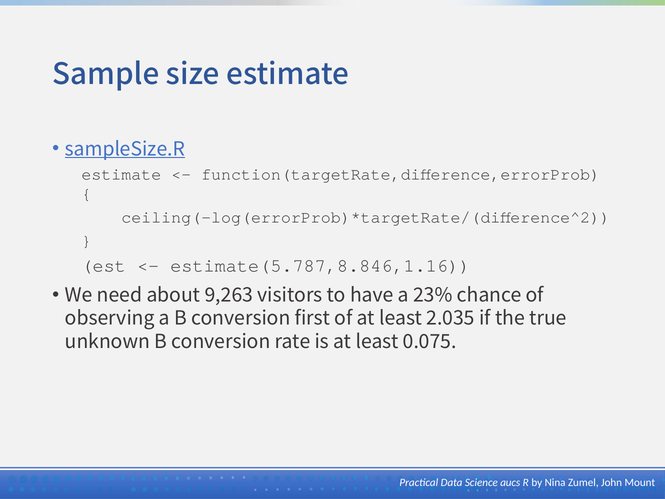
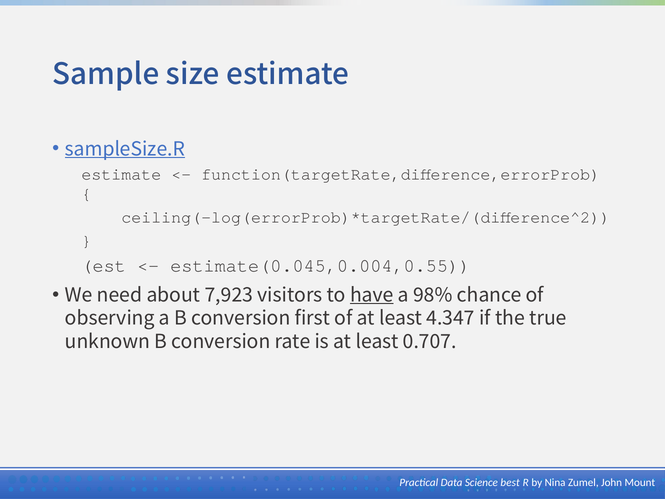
estimate(5.787,8.846,1.16: estimate(5.787,8.846,1.16 -> estimate(0.045,0.004,0.55
9,263: 9,263 -> 7,923
have underline: none -> present
23%: 23% -> 98%
2.035: 2.035 -> 4.347
0.075: 0.075 -> 0.707
aucs: aucs -> best
